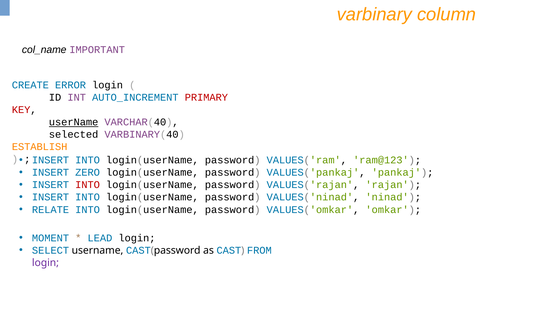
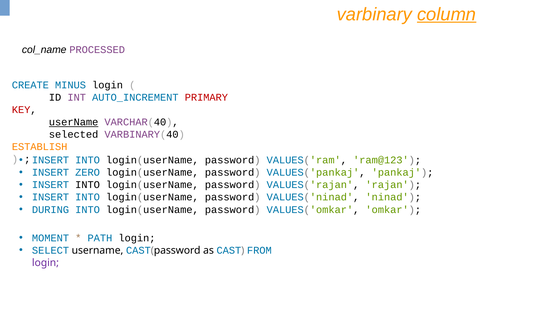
column underline: none -> present
IMPORTANT: IMPORTANT -> PROCESSED
ERROR: ERROR -> MINUS
INTO at (88, 185) colour: red -> black
RELATE: RELATE -> DURING
LEAD: LEAD -> PATH
